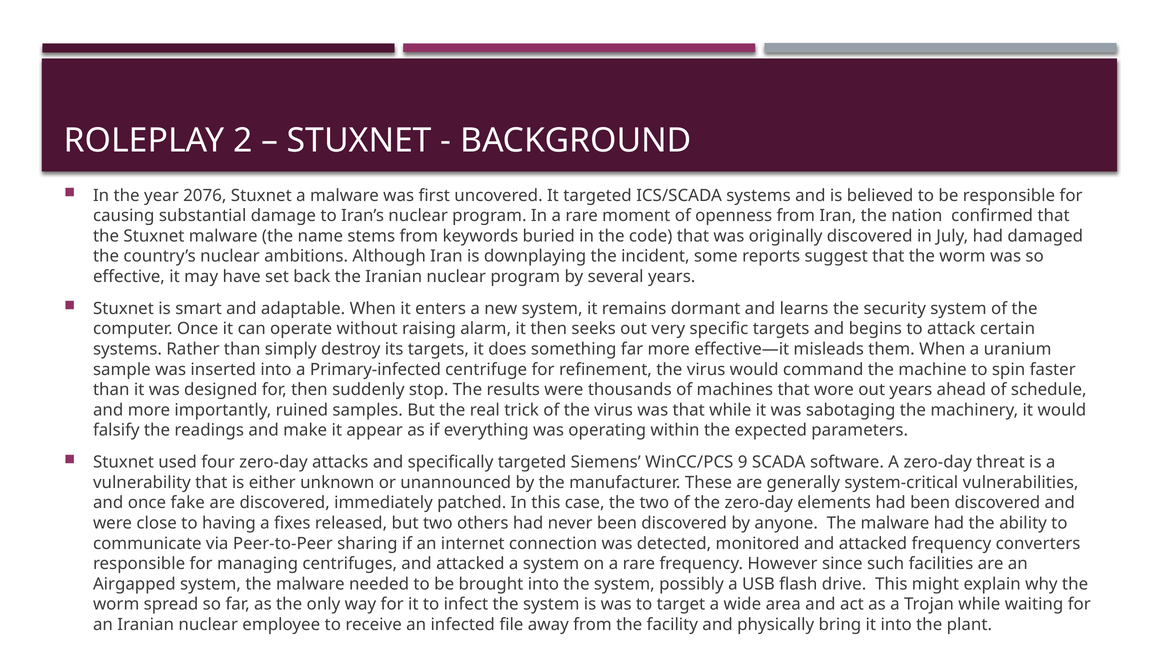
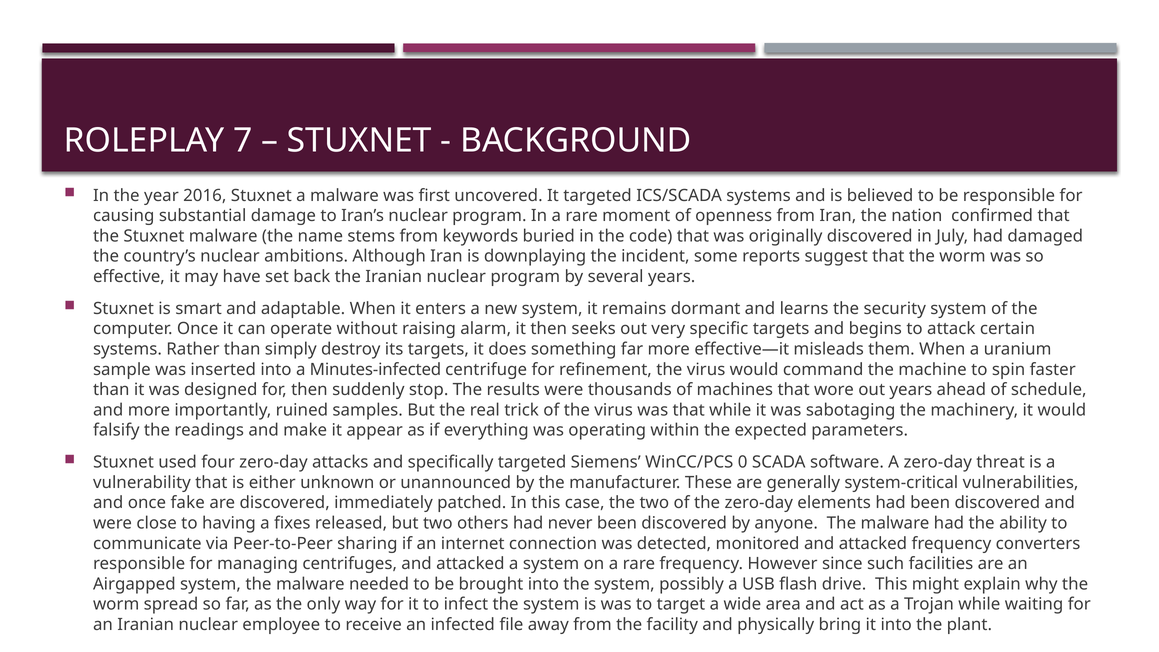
2: 2 -> 7
2076: 2076 -> 2016
Primary-infected: Primary-infected -> Minutes-infected
9: 9 -> 0
